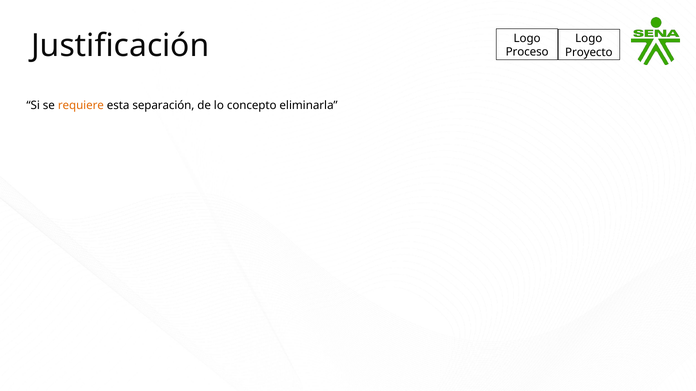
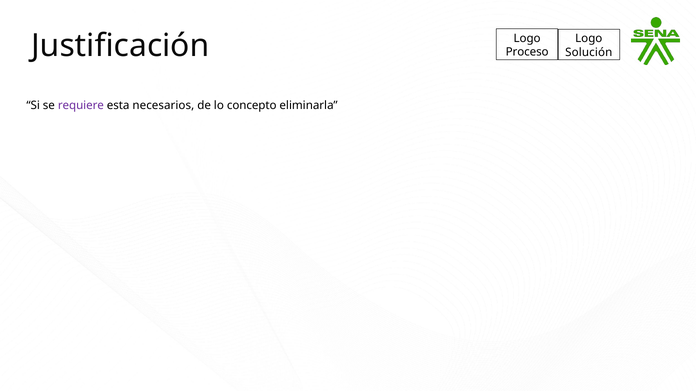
Proyecto: Proyecto -> Solución
requiere colour: orange -> purple
separación: separación -> necesarios
